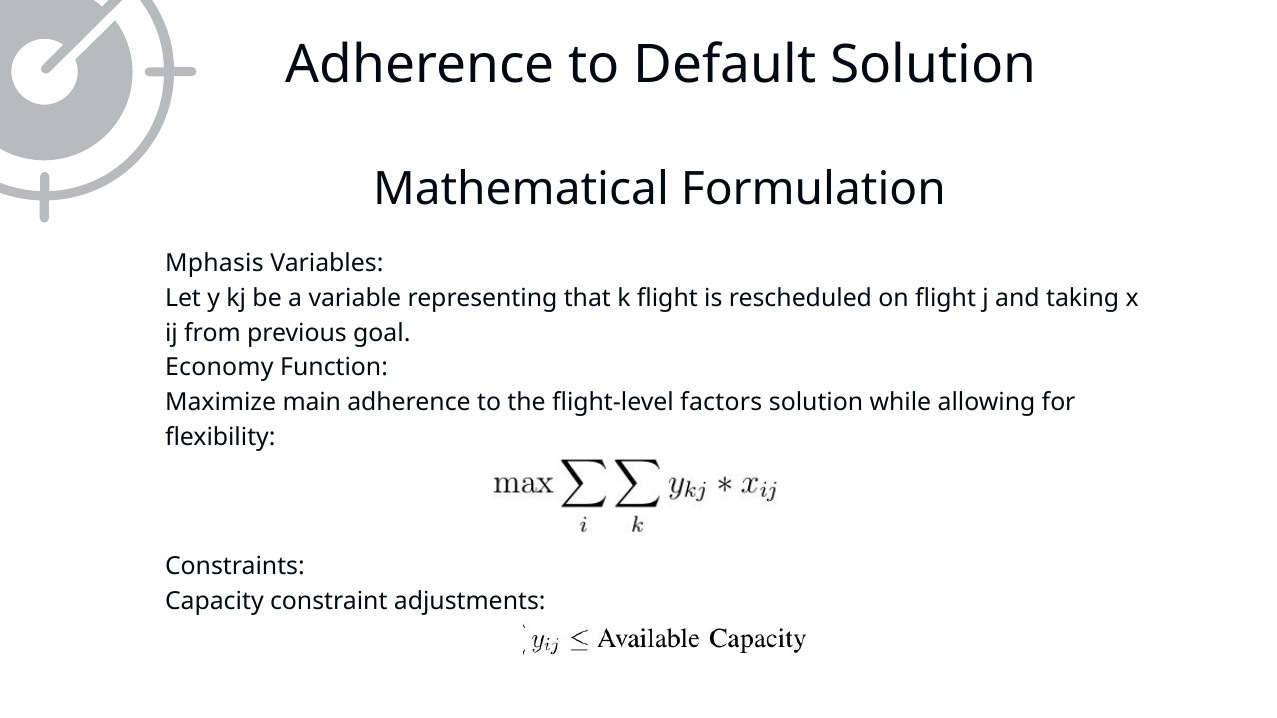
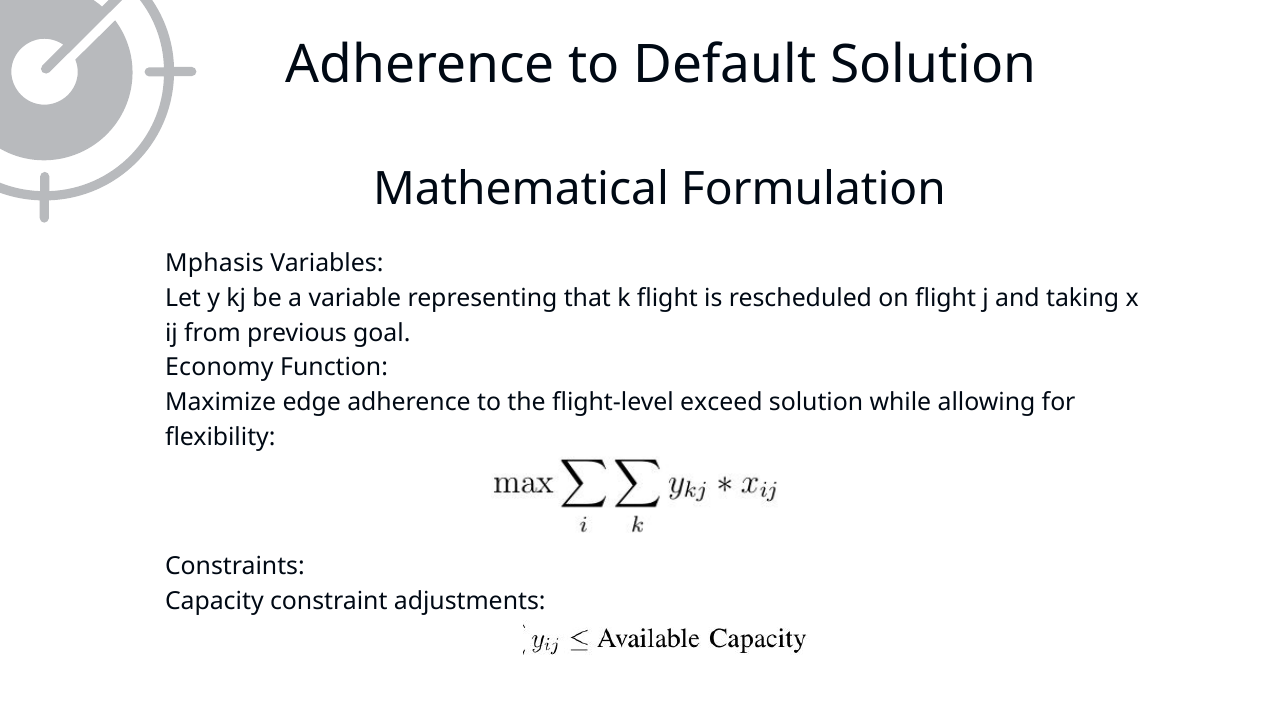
main: main -> edge
factors: factors -> exceed
